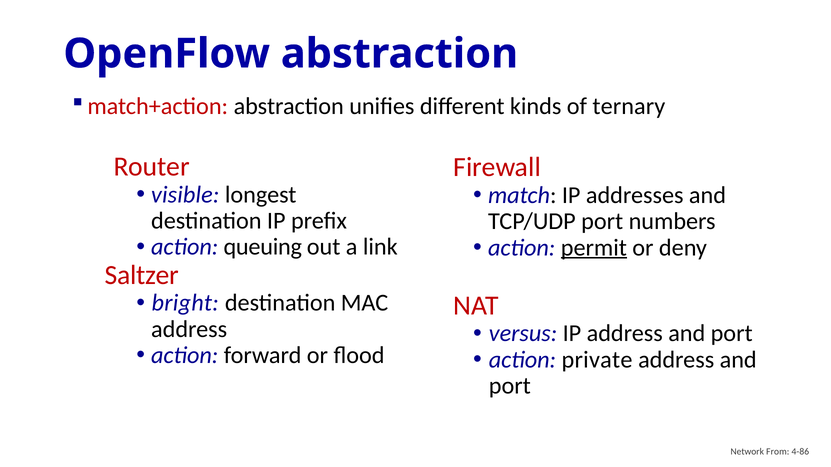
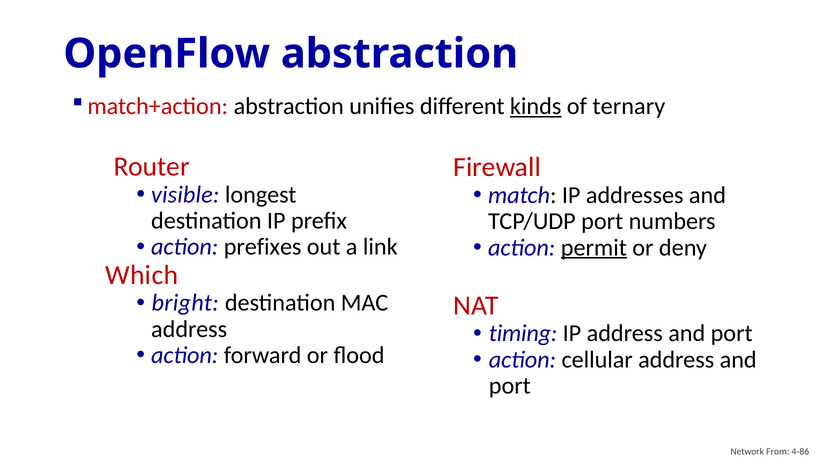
kinds underline: none -> present
queuing: queuing -> prefixes
Saltzer: Saltzer -> Which
versus: versus -> timing
private: private -> cellular
